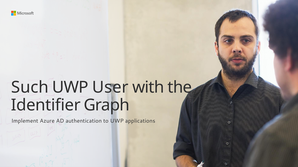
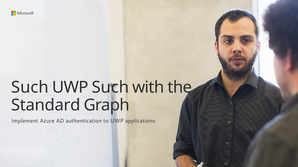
UWP User: User -> Such
Identifier: Identifier -> Standard
